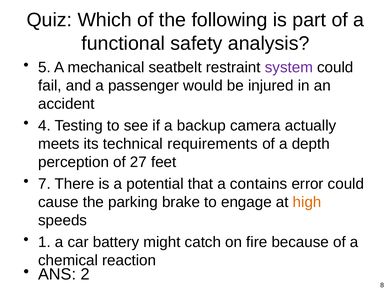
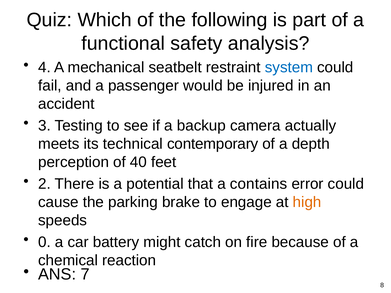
5: 5 -> 4
system colour: purple -> blue
4: 4 -> 3
requirements: requirements -> contemporary
27: 27 -> 40
7: 7 -> 2
1: 1 -> 0
2: 2 -> 7
